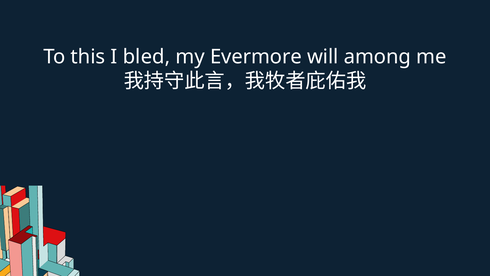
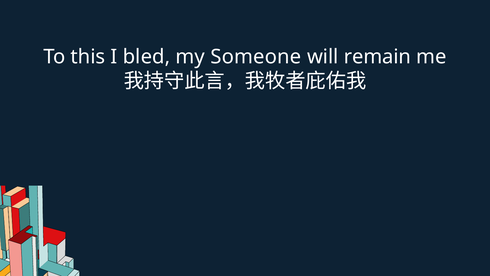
Evermore: Evermore -> Someone
among: among -> remain
